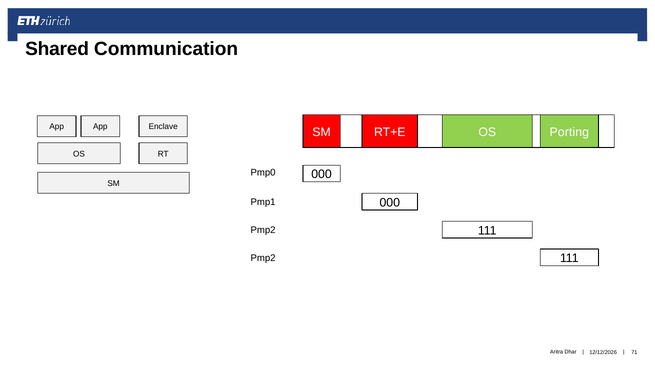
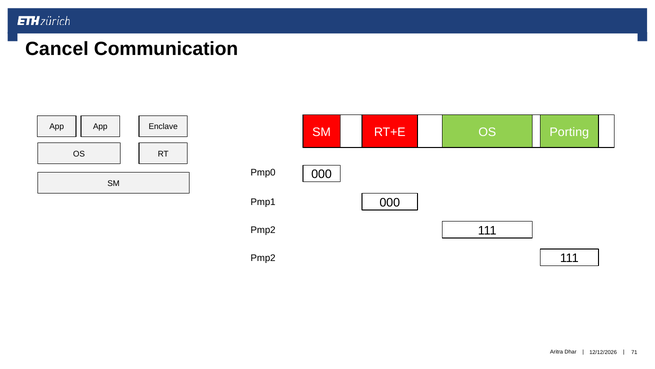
Shared: Shared -> Cancel
